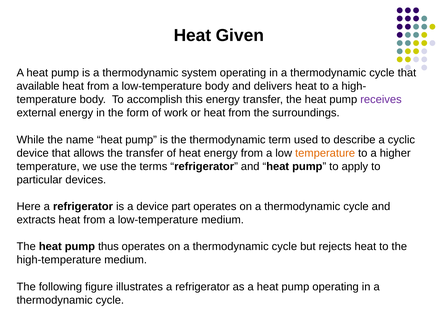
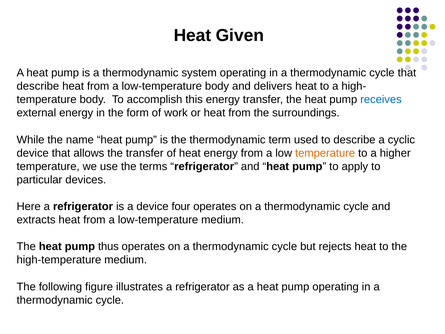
available at (38, 86): available -> describe
receives colour: purple -> blue
part: part -> four
